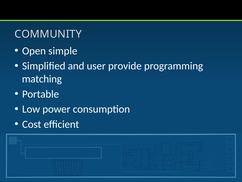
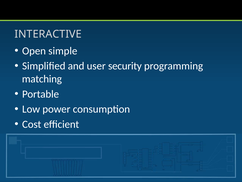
COMMUNITY: COMMUNITY -> INTERACTIVE
provide: provide -> security
